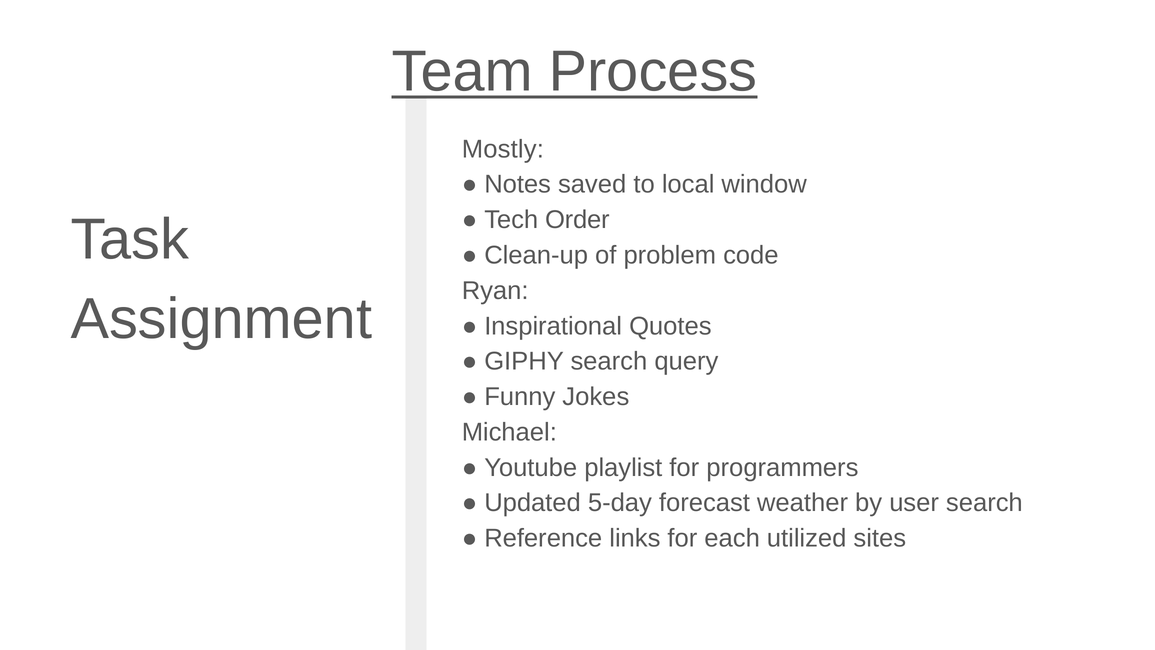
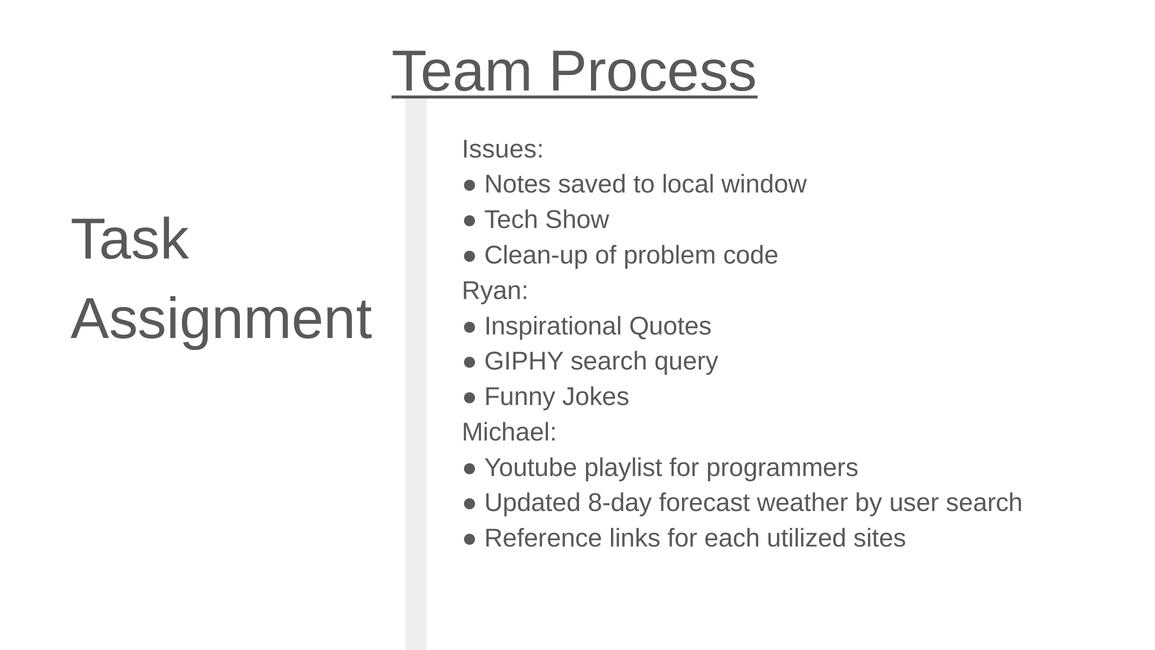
Mostly: Mostly -> Issues
Order: Order -> Show
5-day: 5-day -> 8-day
